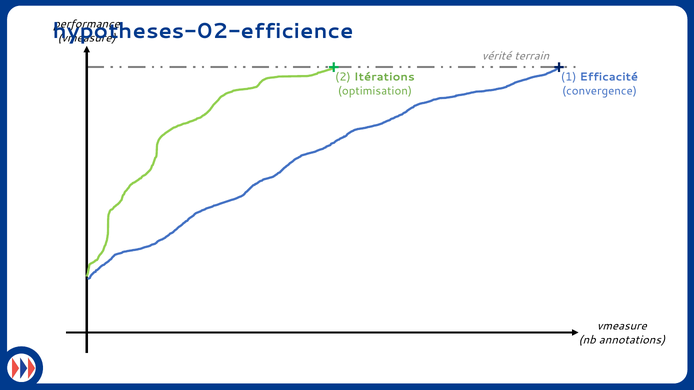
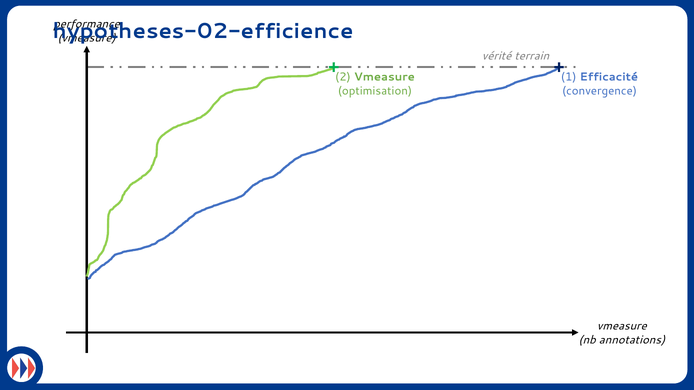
2 Itérations: Itérations -> Vmeasure
